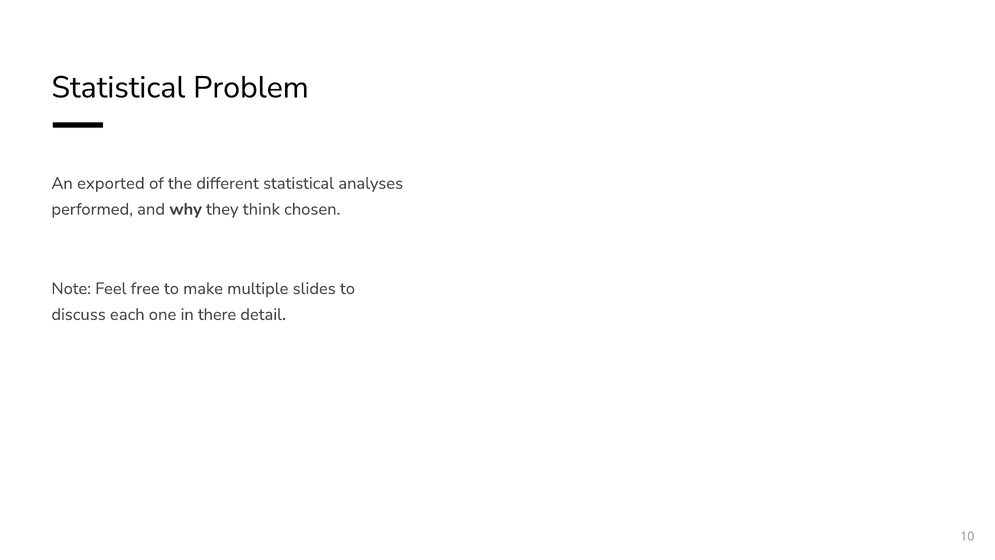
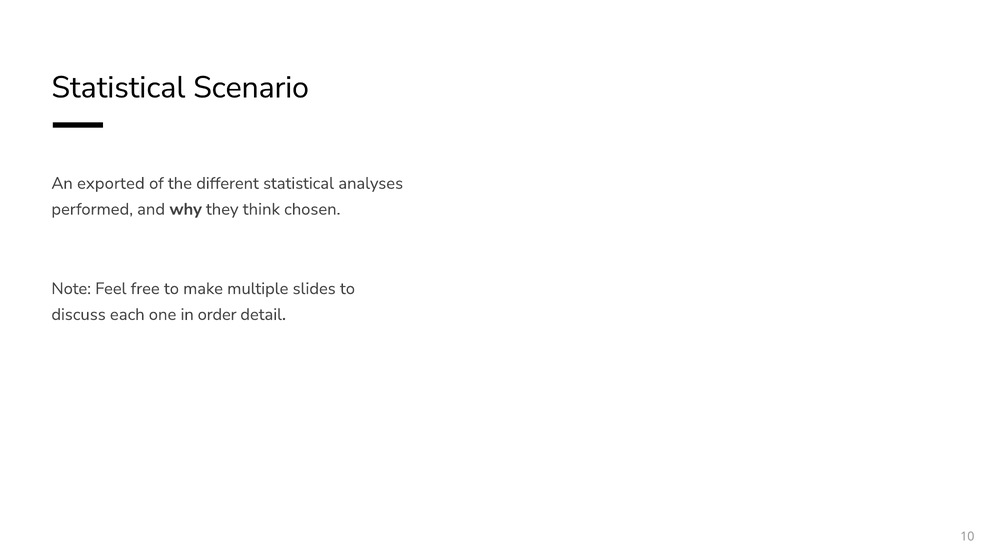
Problem: Problem -> Scenario
there: there -> order
